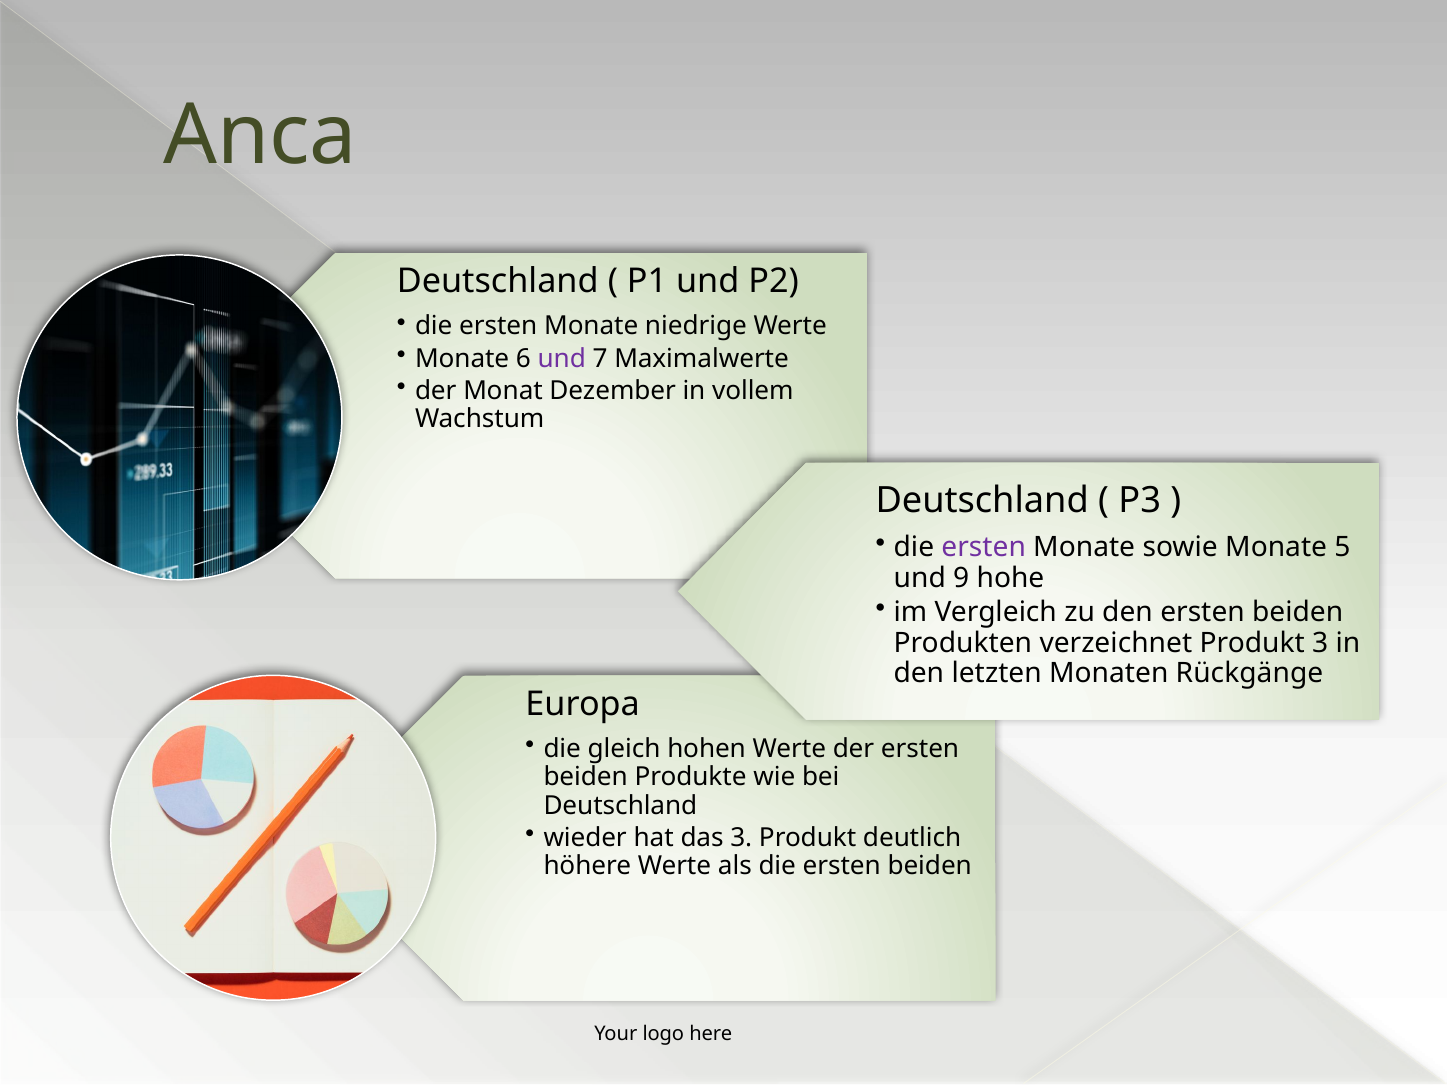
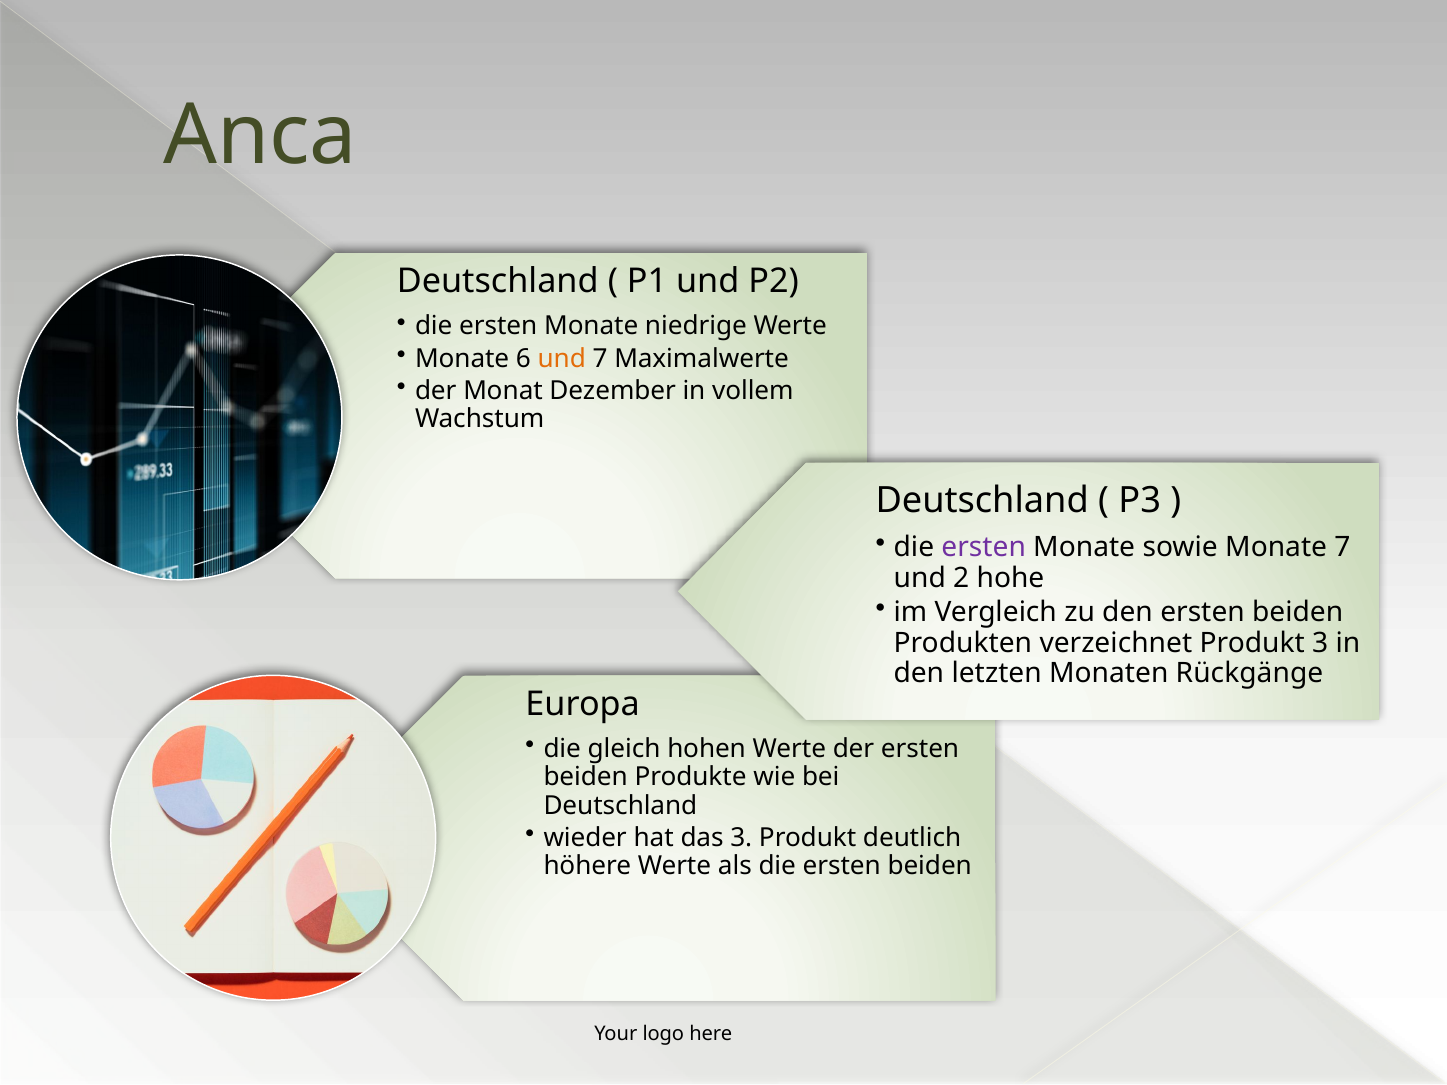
und at (562, 359) colour: purple -> orange
Monate 5: 5 -> 7
9: 9 -> 2
